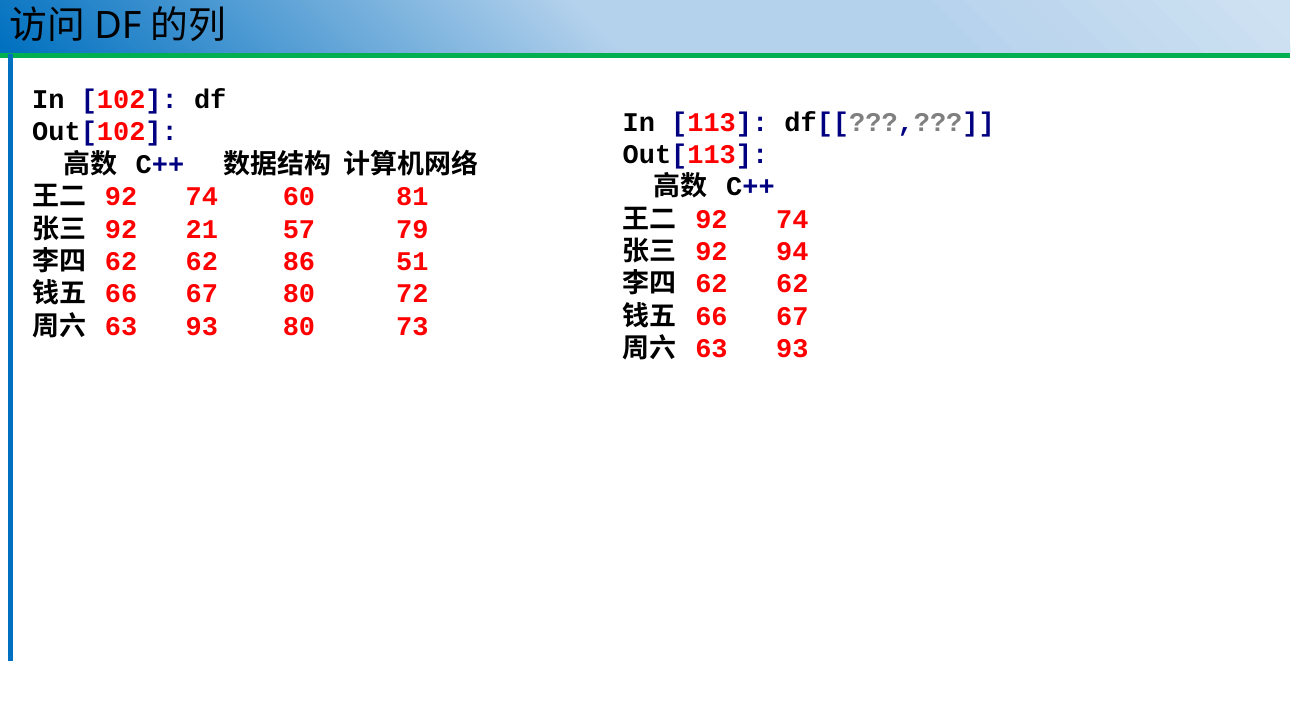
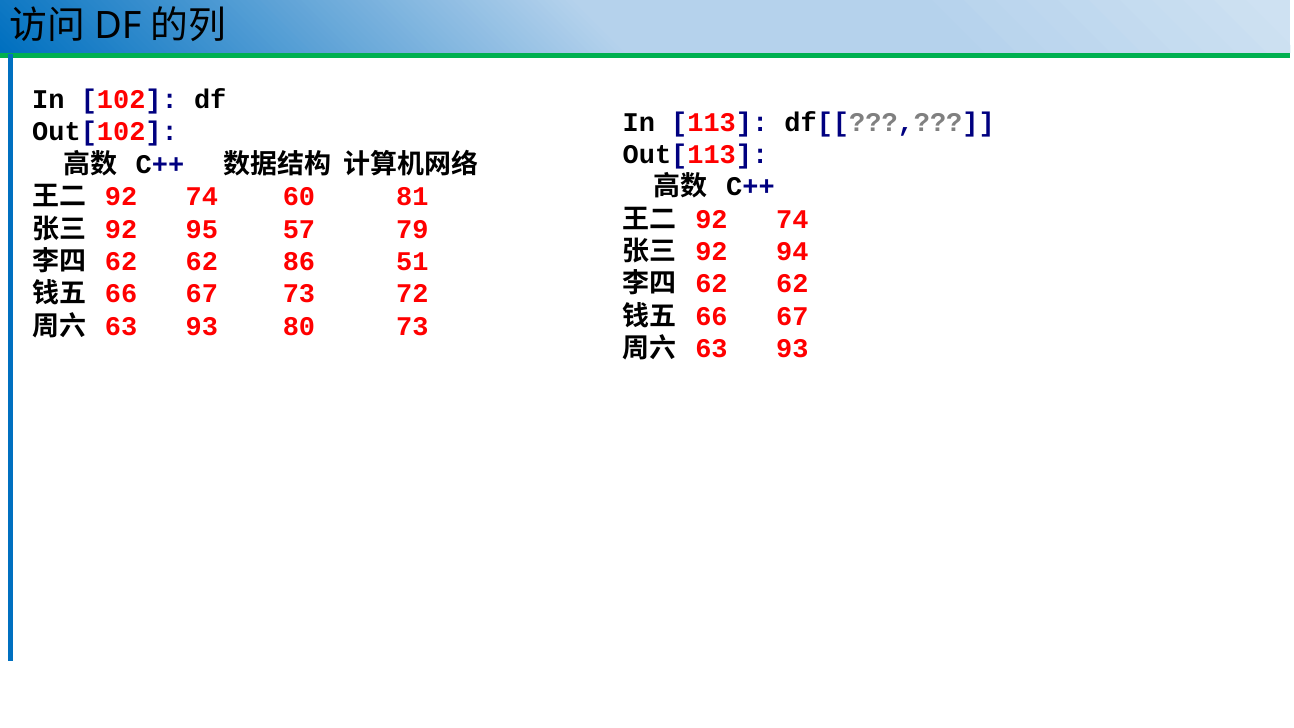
21: 21 -> 95
67 80: 80 -> 73
